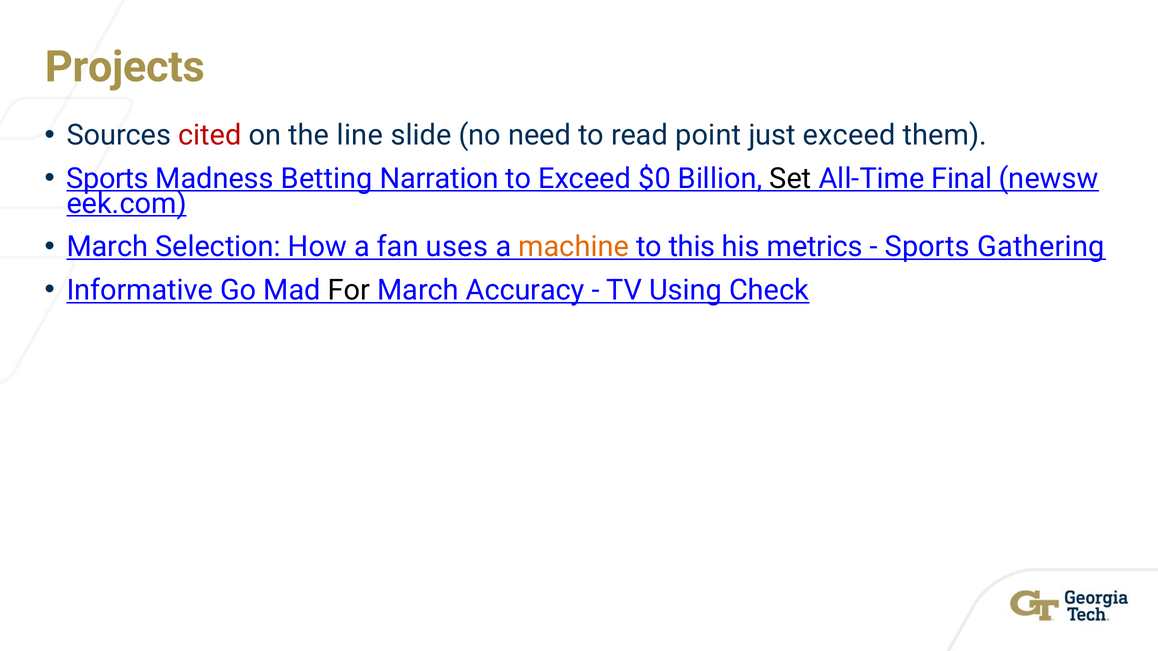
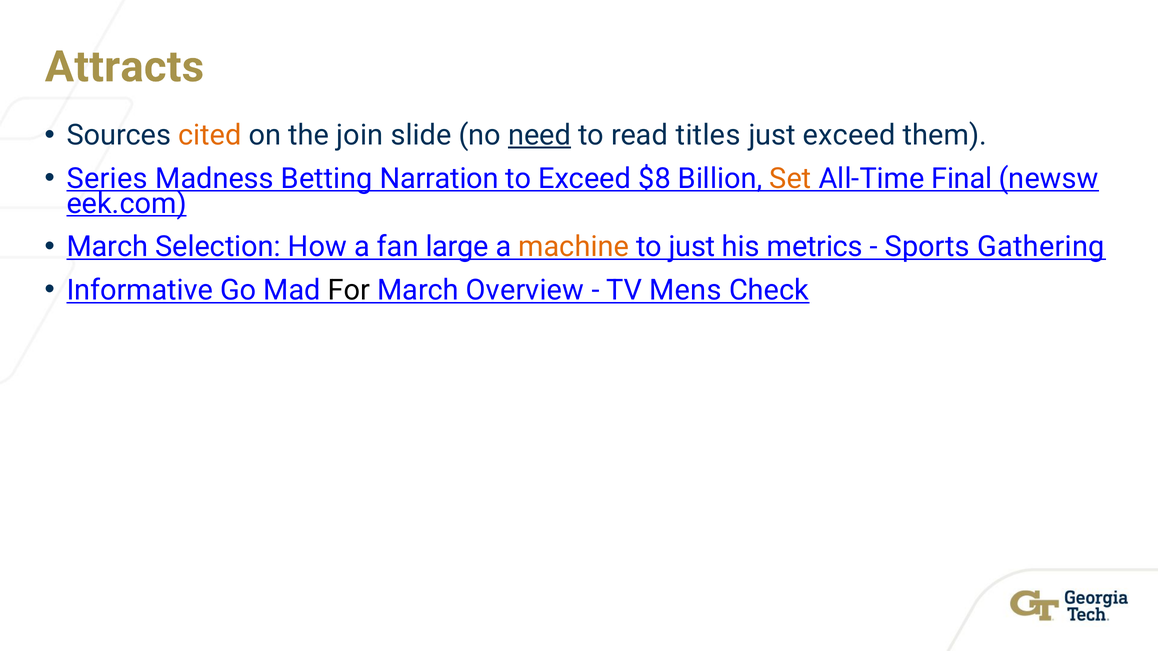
Projects: Projects -> Attracts
cited colour: red -> orange
line: line -> join
need underline: none -> present
point: point -> titles
Sports at (108, 179): Sports -> Series
$0: $0 -> $8
Set colour: black -> orange
uses: uses -> large
to this: this -> just
Accuracy: Accuracy -> Overview
Using: Using -> Mens
